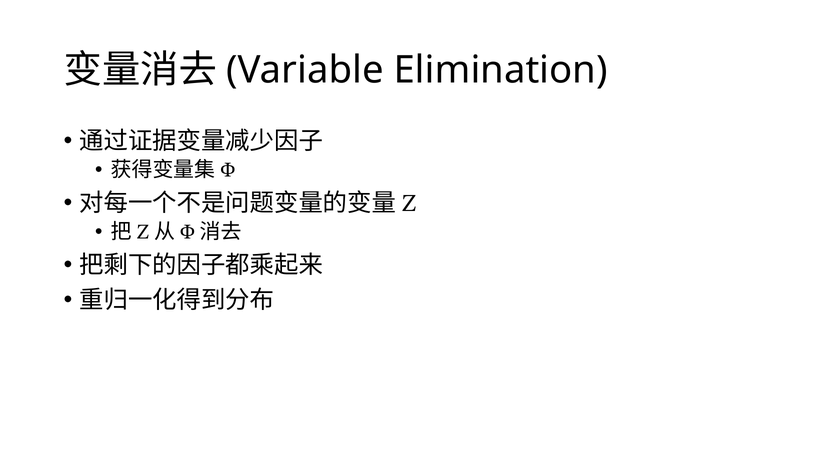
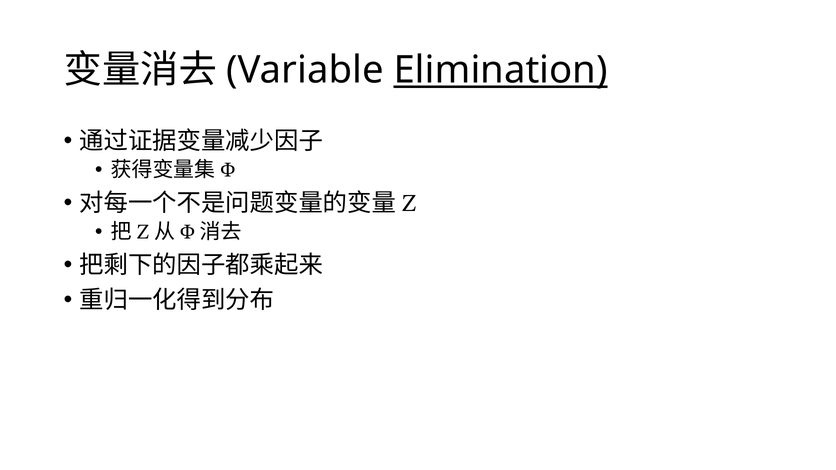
Elimination underline: none -> present
